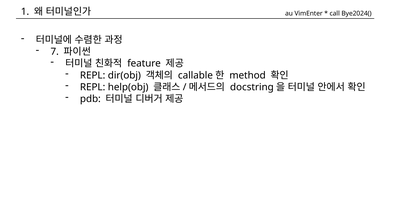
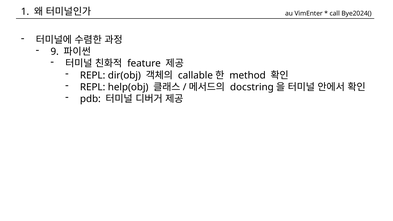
7: 7 -> 9
